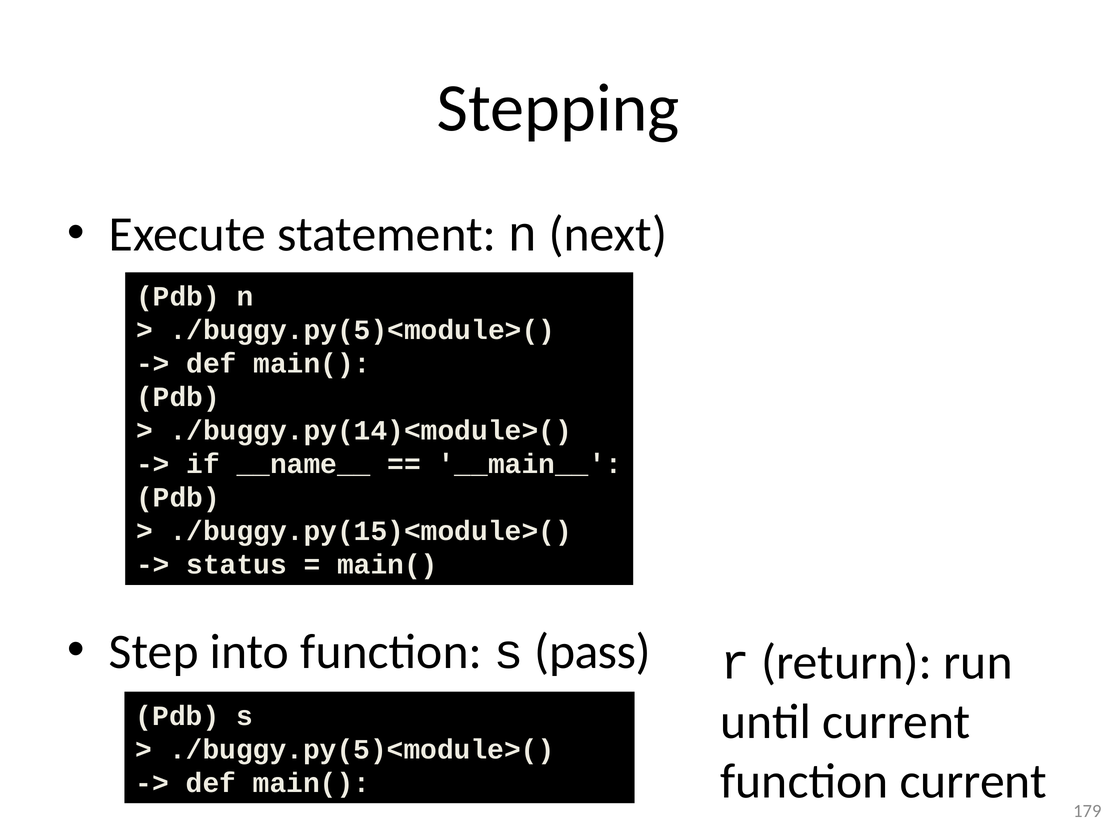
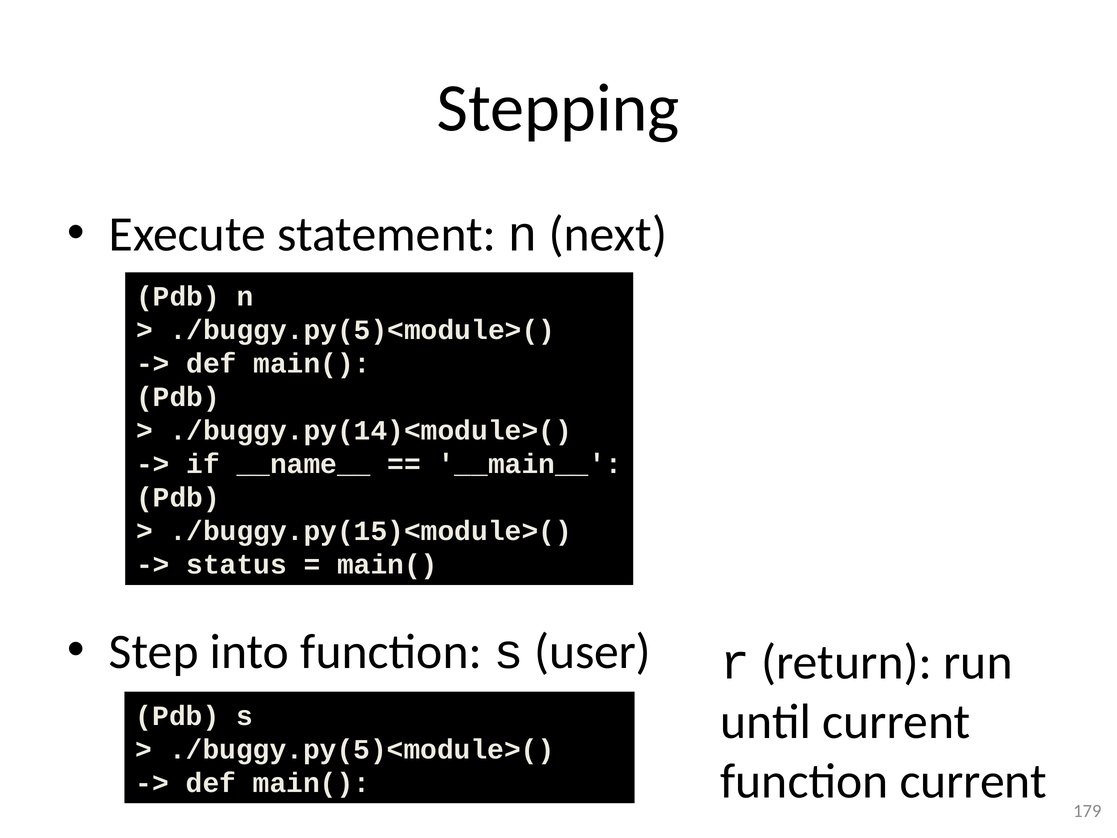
pass: pass -> user
